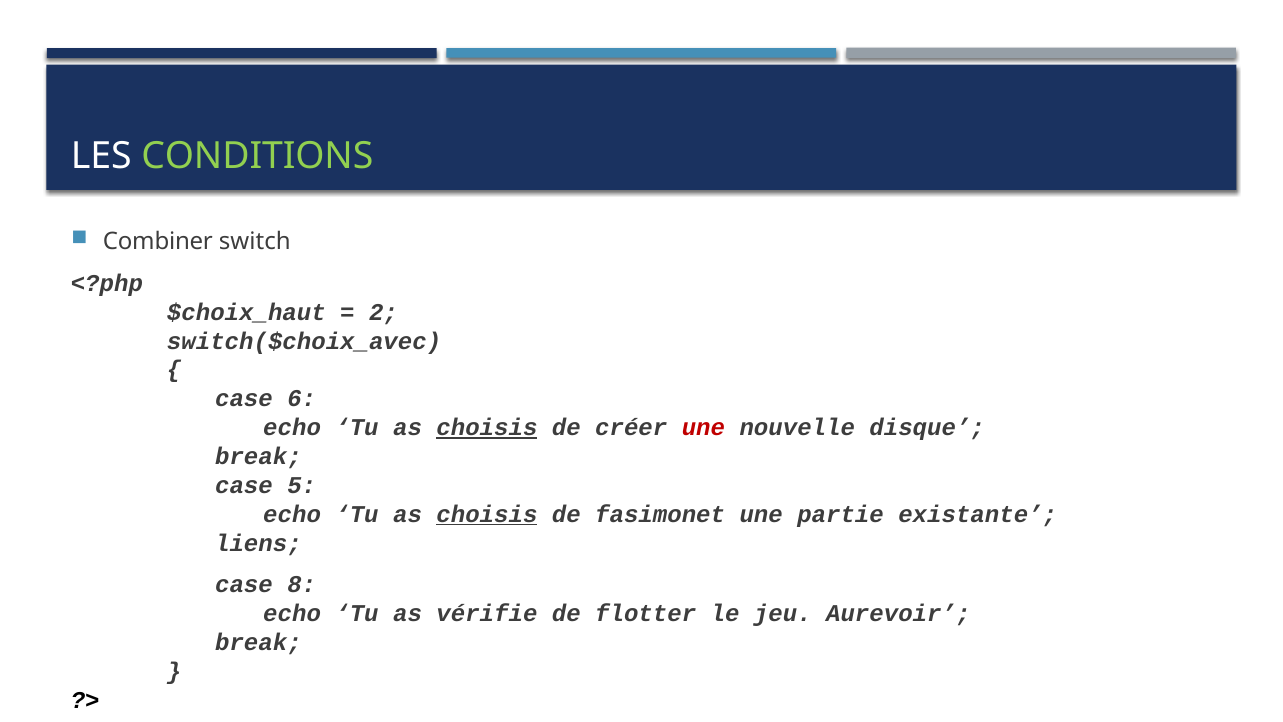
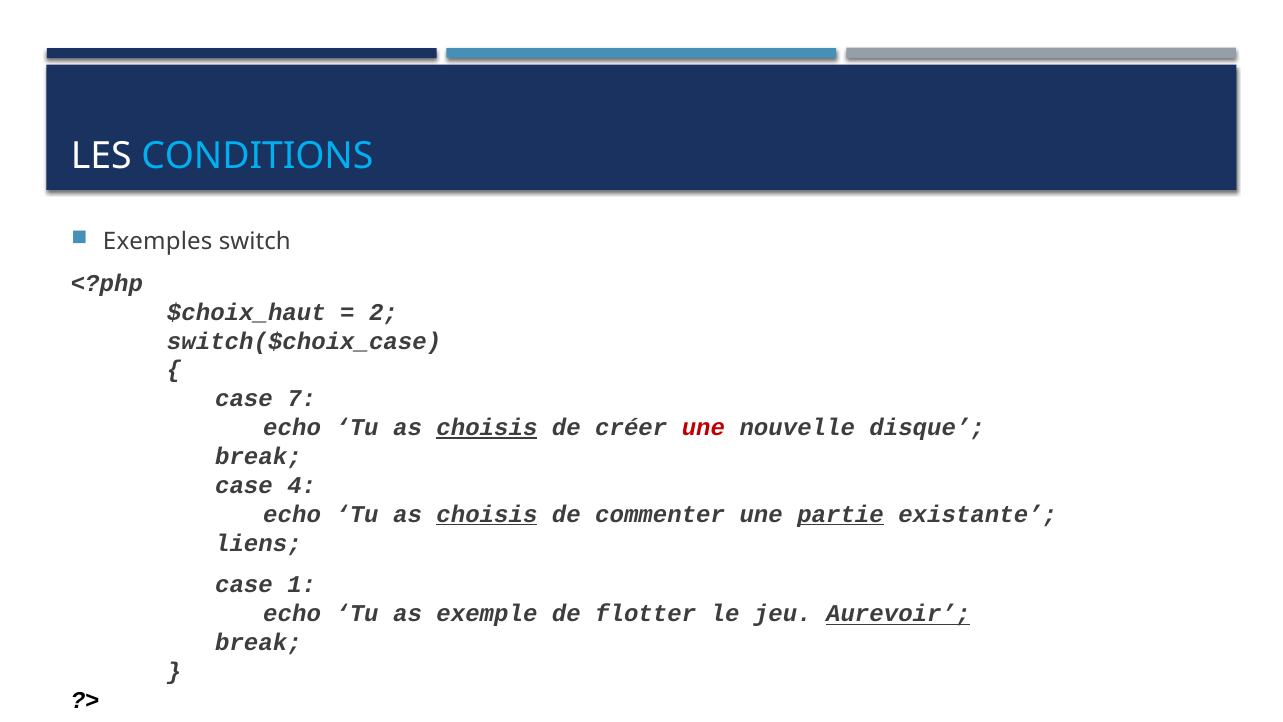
CONDITIONS colour: light green -> light blue
Combiner: Combiner -> Exemples
switch($choix_avec: switch($choix_avec -> switch($choix_case
6: 6 -> 7
5: 5 -> 4
fasimonet: fasimonet -> commenter
partie underline: none -> present
8: 8 -> 1
vérifie: vérifie -> exemple
Aurevoir underline: none -> present
